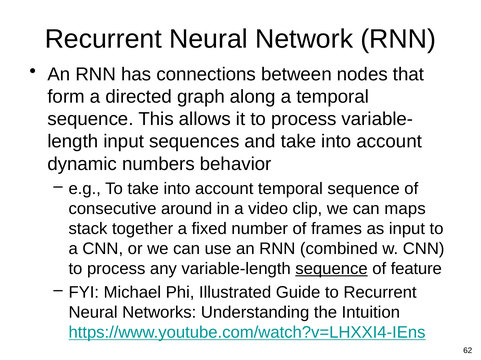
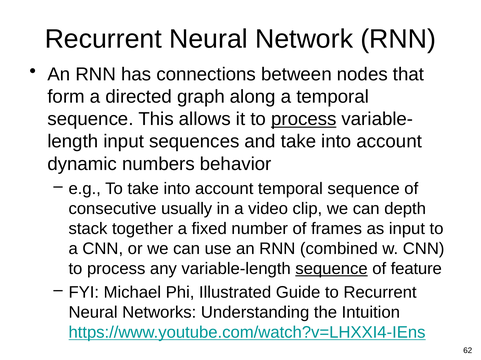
process at (304, 119) underline: none -> present
around: around -> usually
maps: maps -> depth
